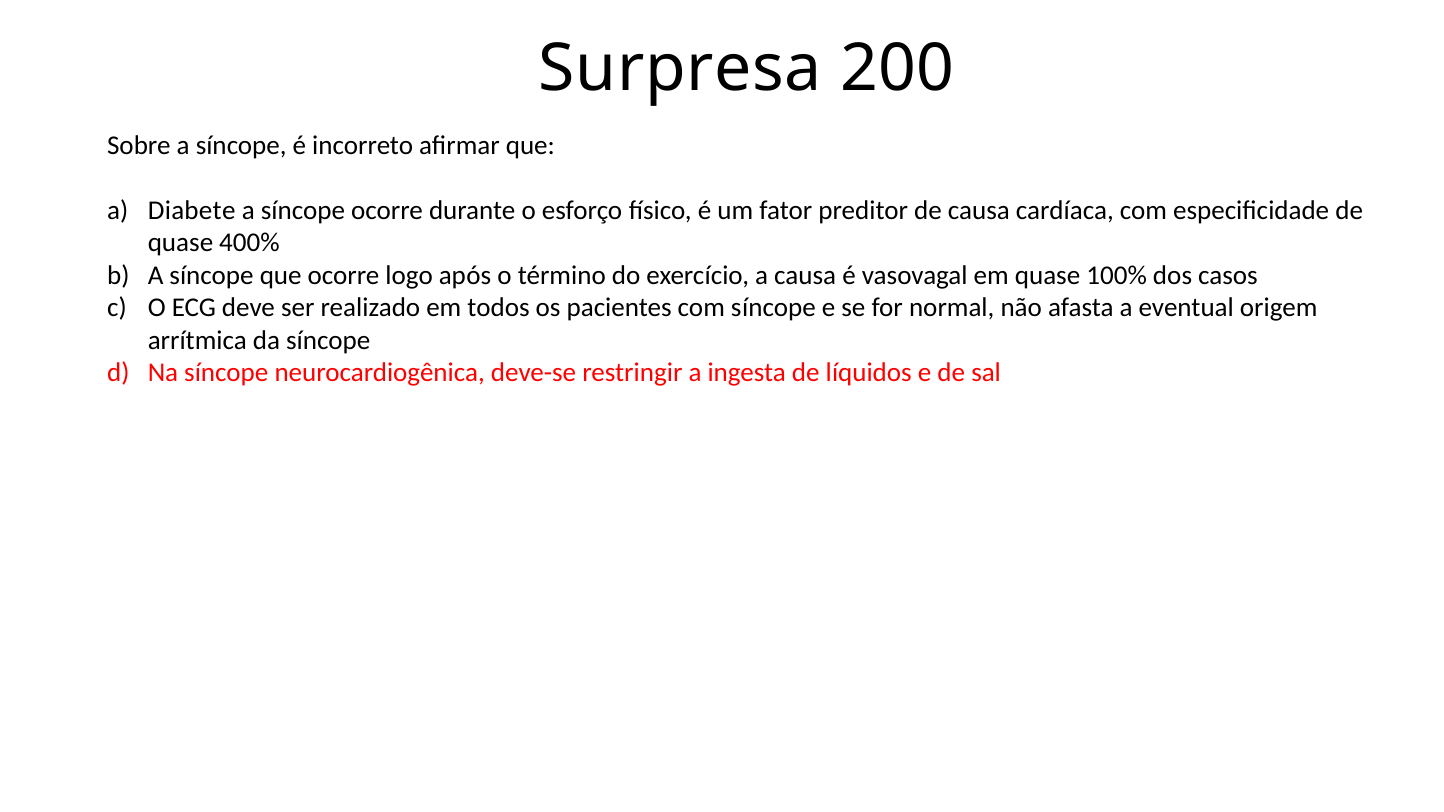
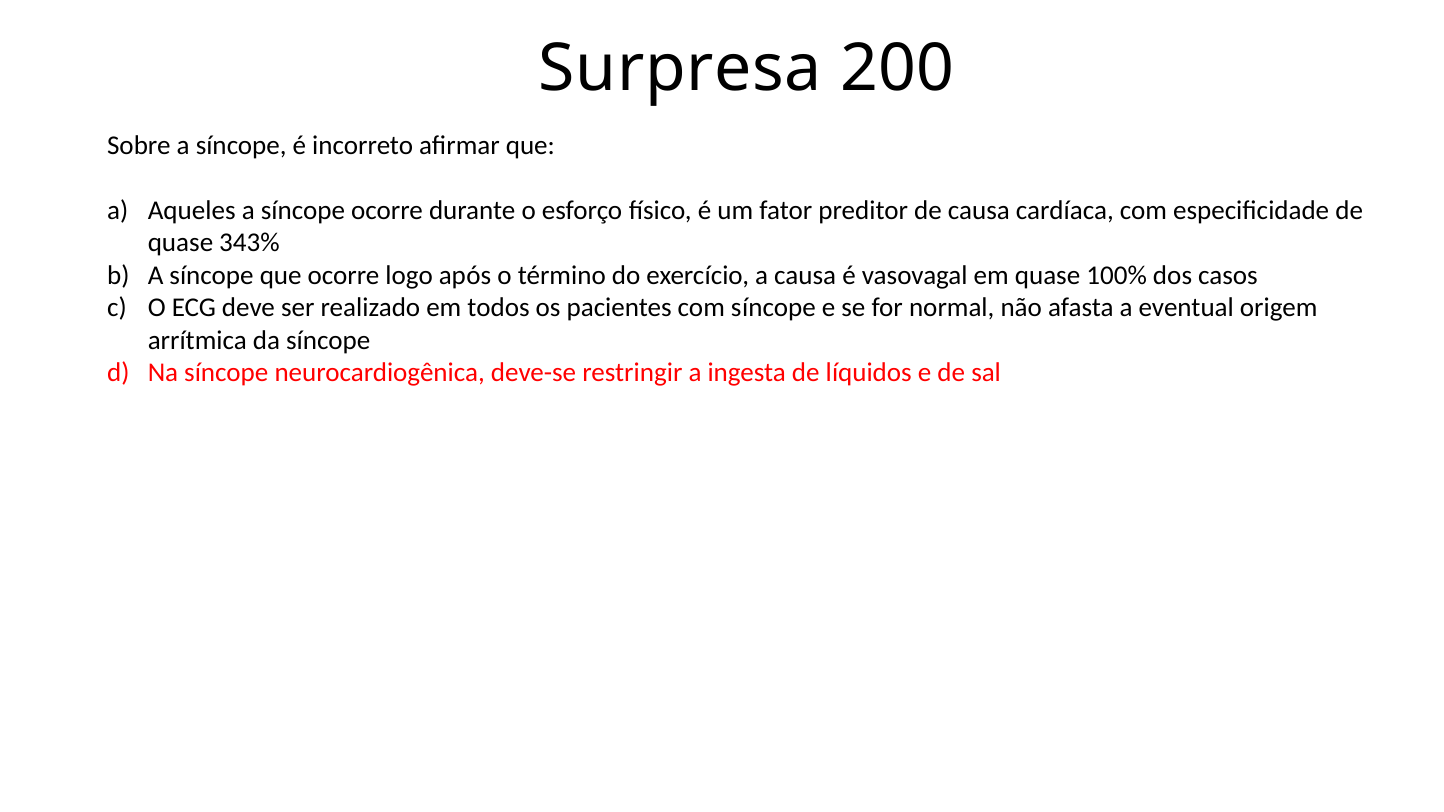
Diabete: Diabete -> Aqueles
400%: 400% -> 343%
